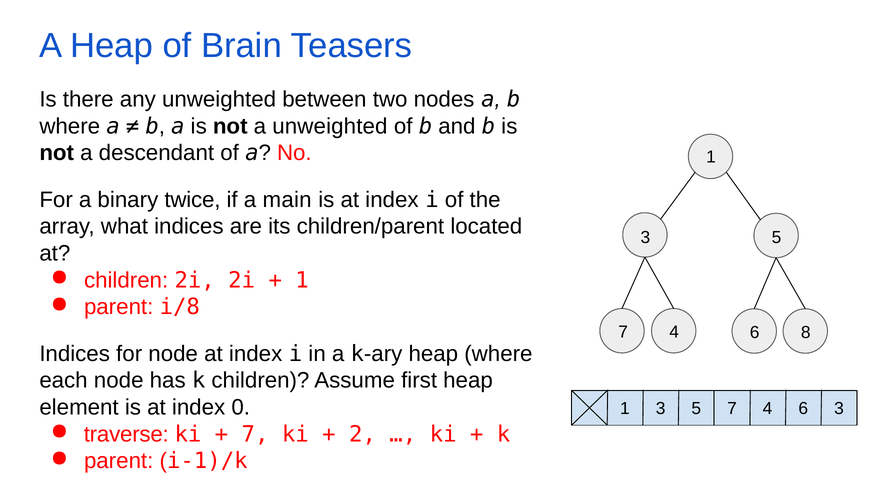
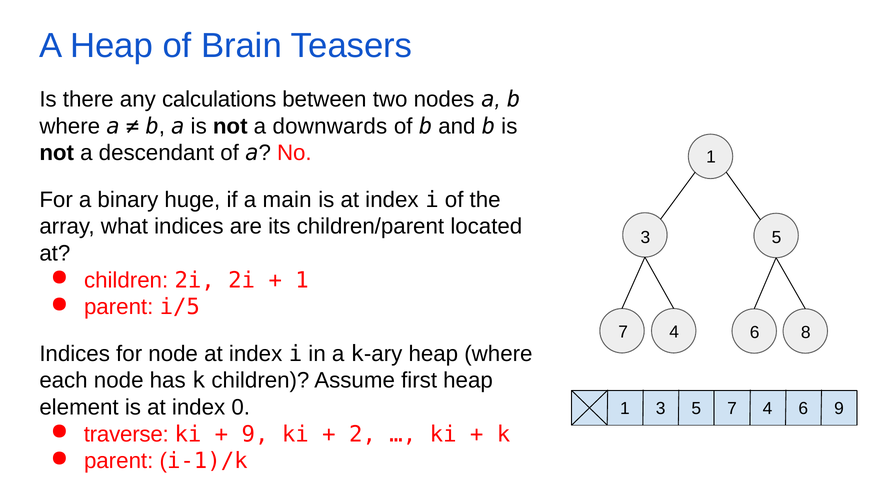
any unweighted: unweighted -> calculations
a unweighted: unweighted -> downwards
twice: twice -> huge
i/8: i/8 -> i/5
6 3: 3 -> 9
7 at (255, 434): 7 -> 9
